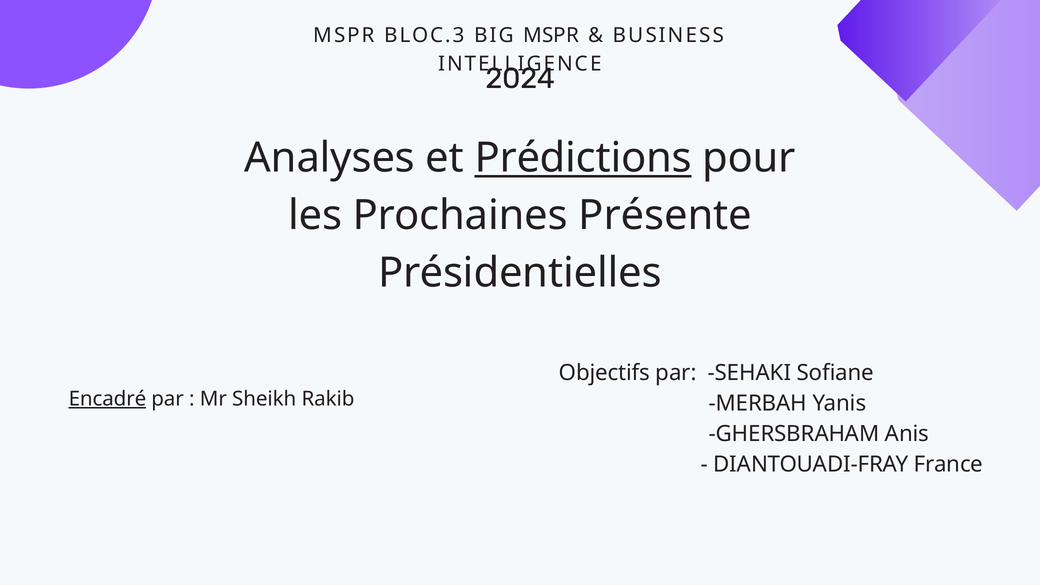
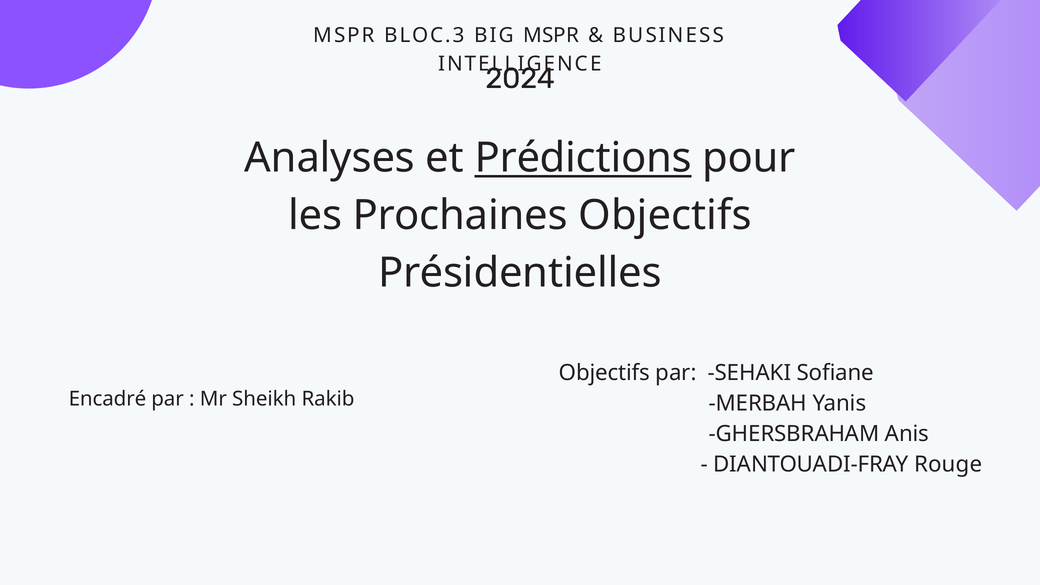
Prochaines Présente: Présente -> Objectifs
Encadré underline: present -> none
France: France -> Rouge
